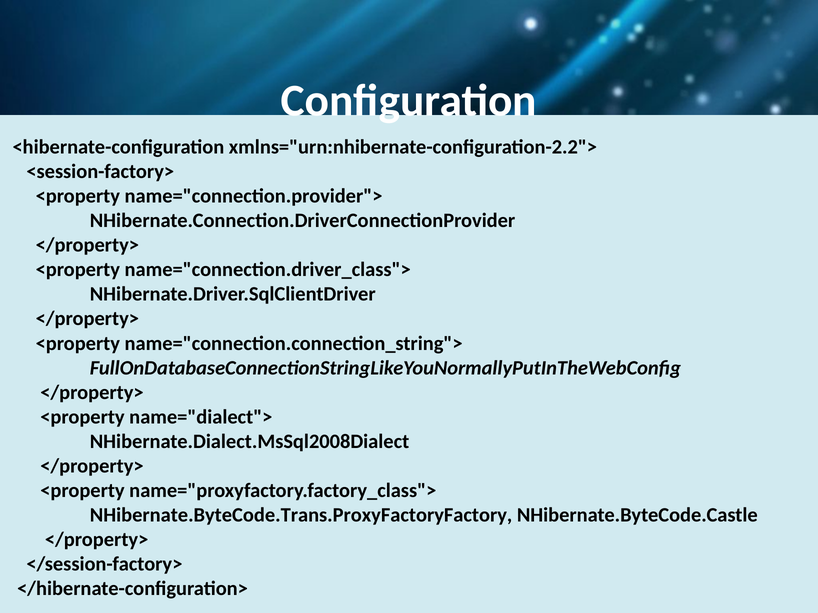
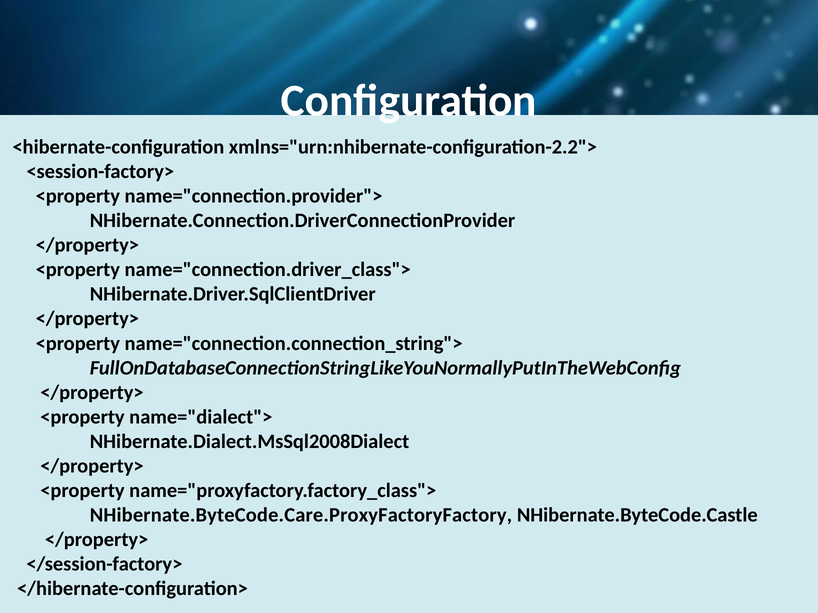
NHibernate.ByteCode.Trans.ProxyFactoryFactory: NHibernate.ByteCode.Trans.ProxyFactoryFactory -> NHibernate.ByteCode.Care.ProxyFactoryFactory
